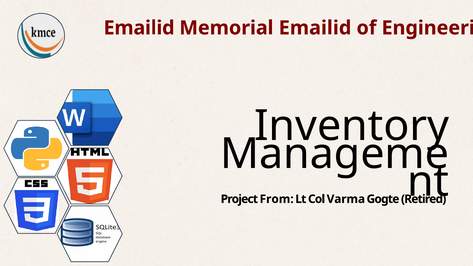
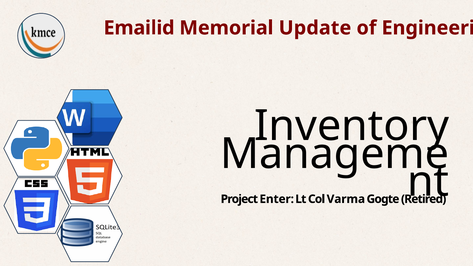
Memorial Emailid: Emailid -> Update
From: From -> Enter
